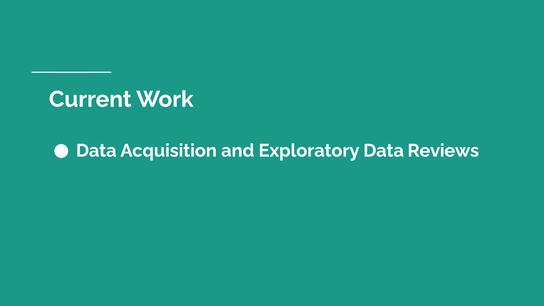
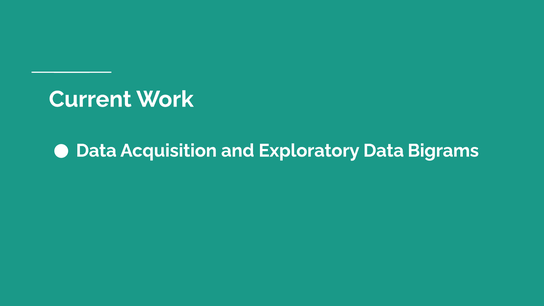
Reviews: Reviews -> Bigrams
